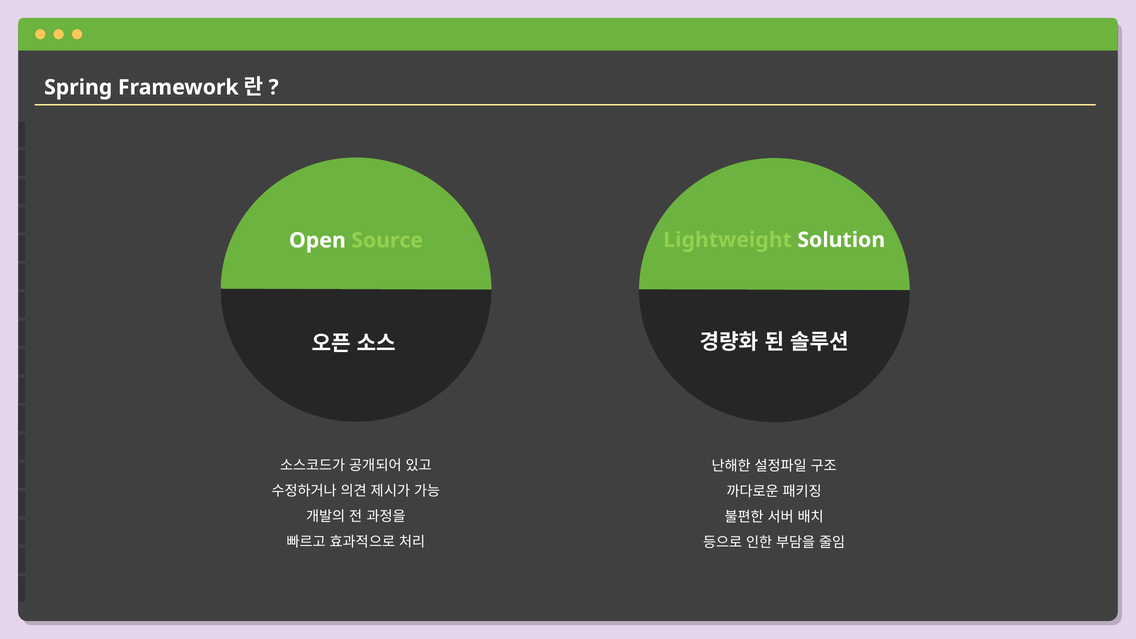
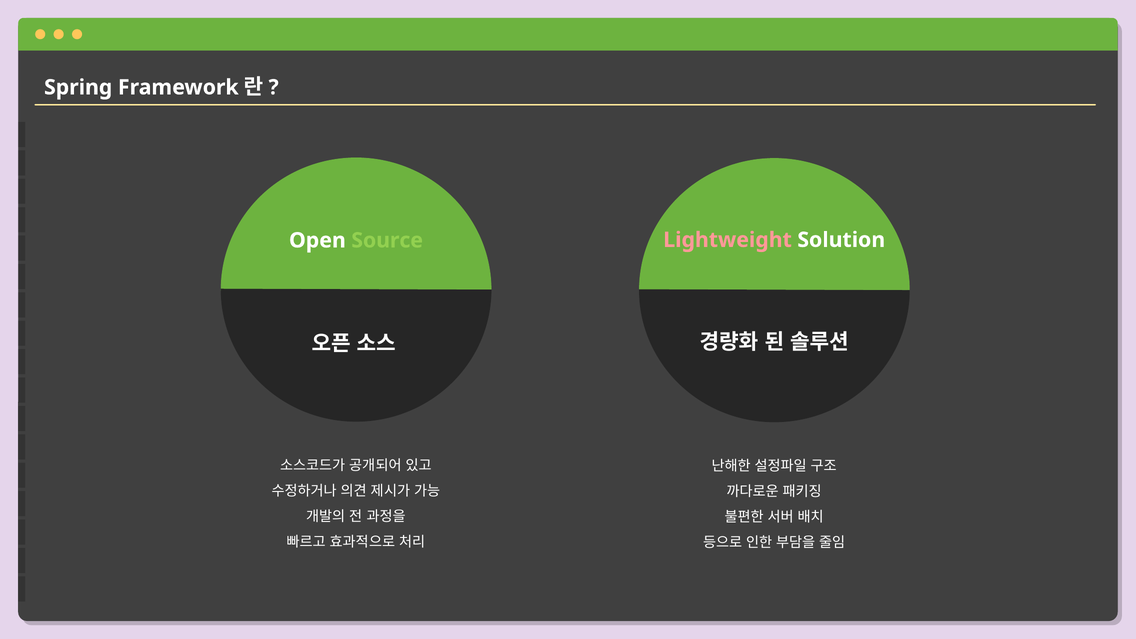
Lightweight colour: light green -> pink
